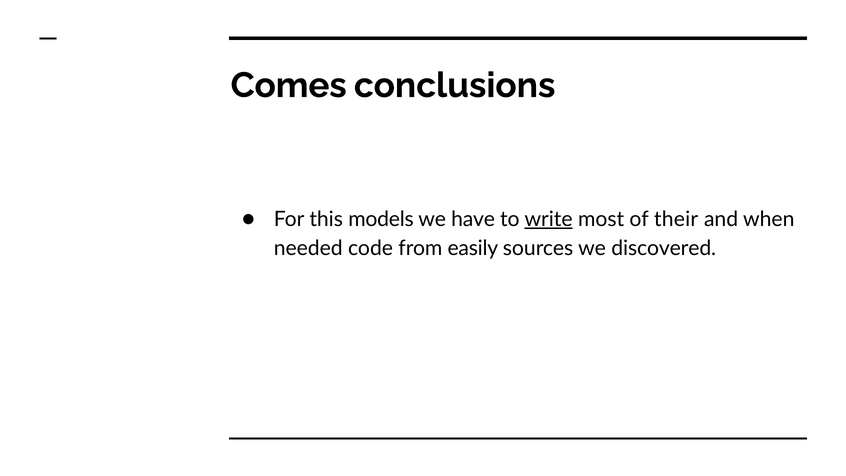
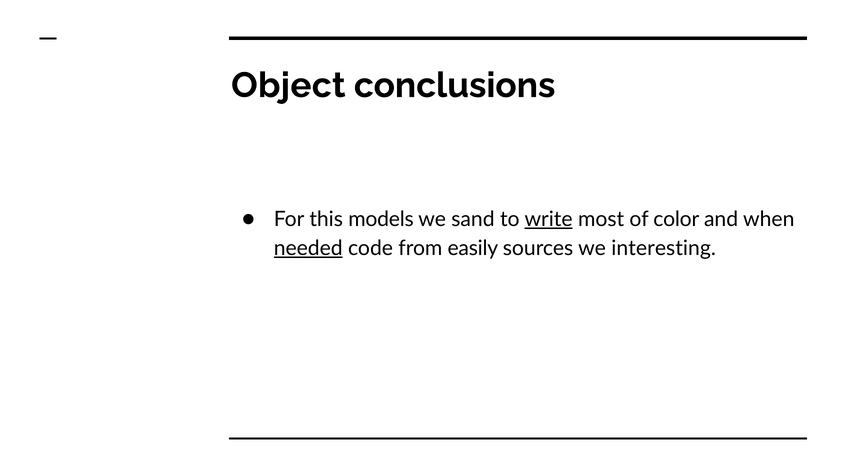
Comes: Comes -> Object
have: have -> sand
their: their -> color
needed underline: none -> present
discovered: discovered -> interesting
